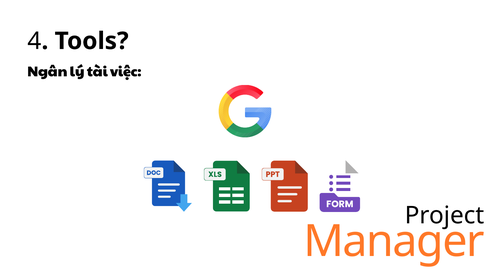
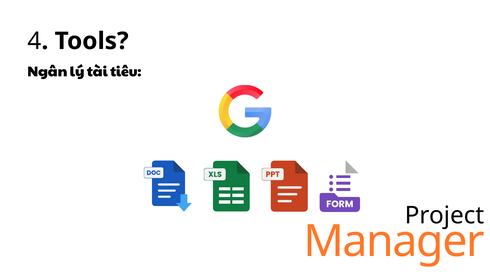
việc: việc -> tiêu
